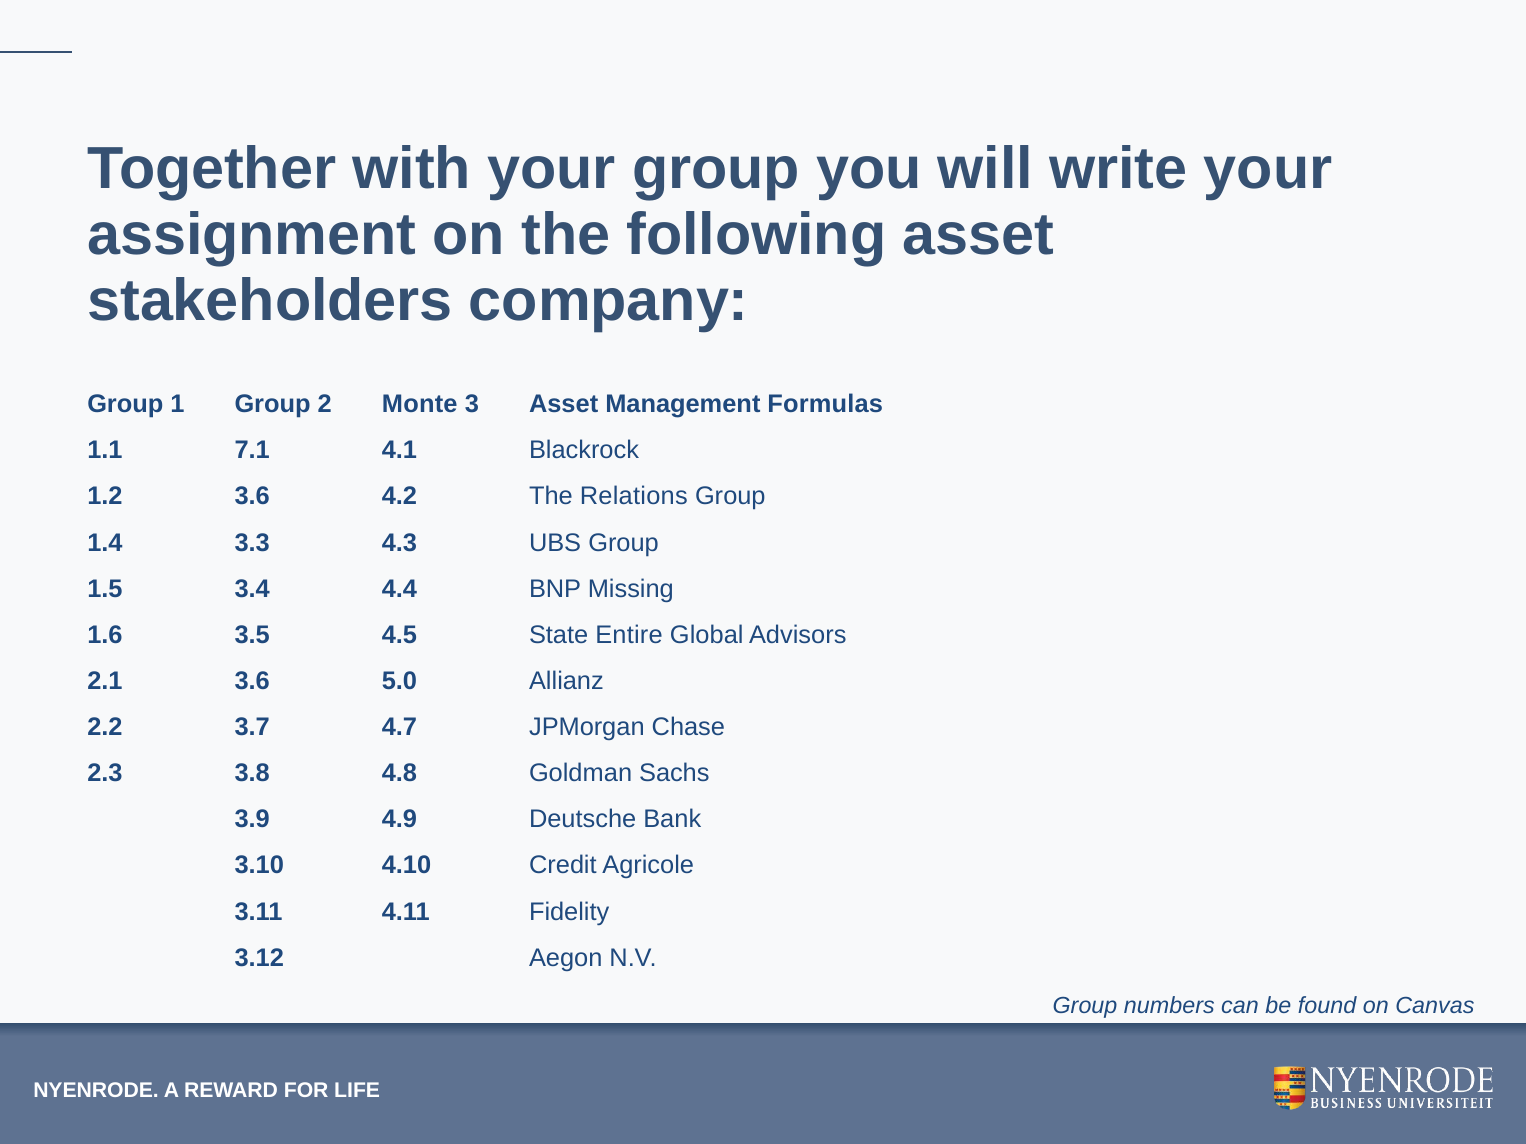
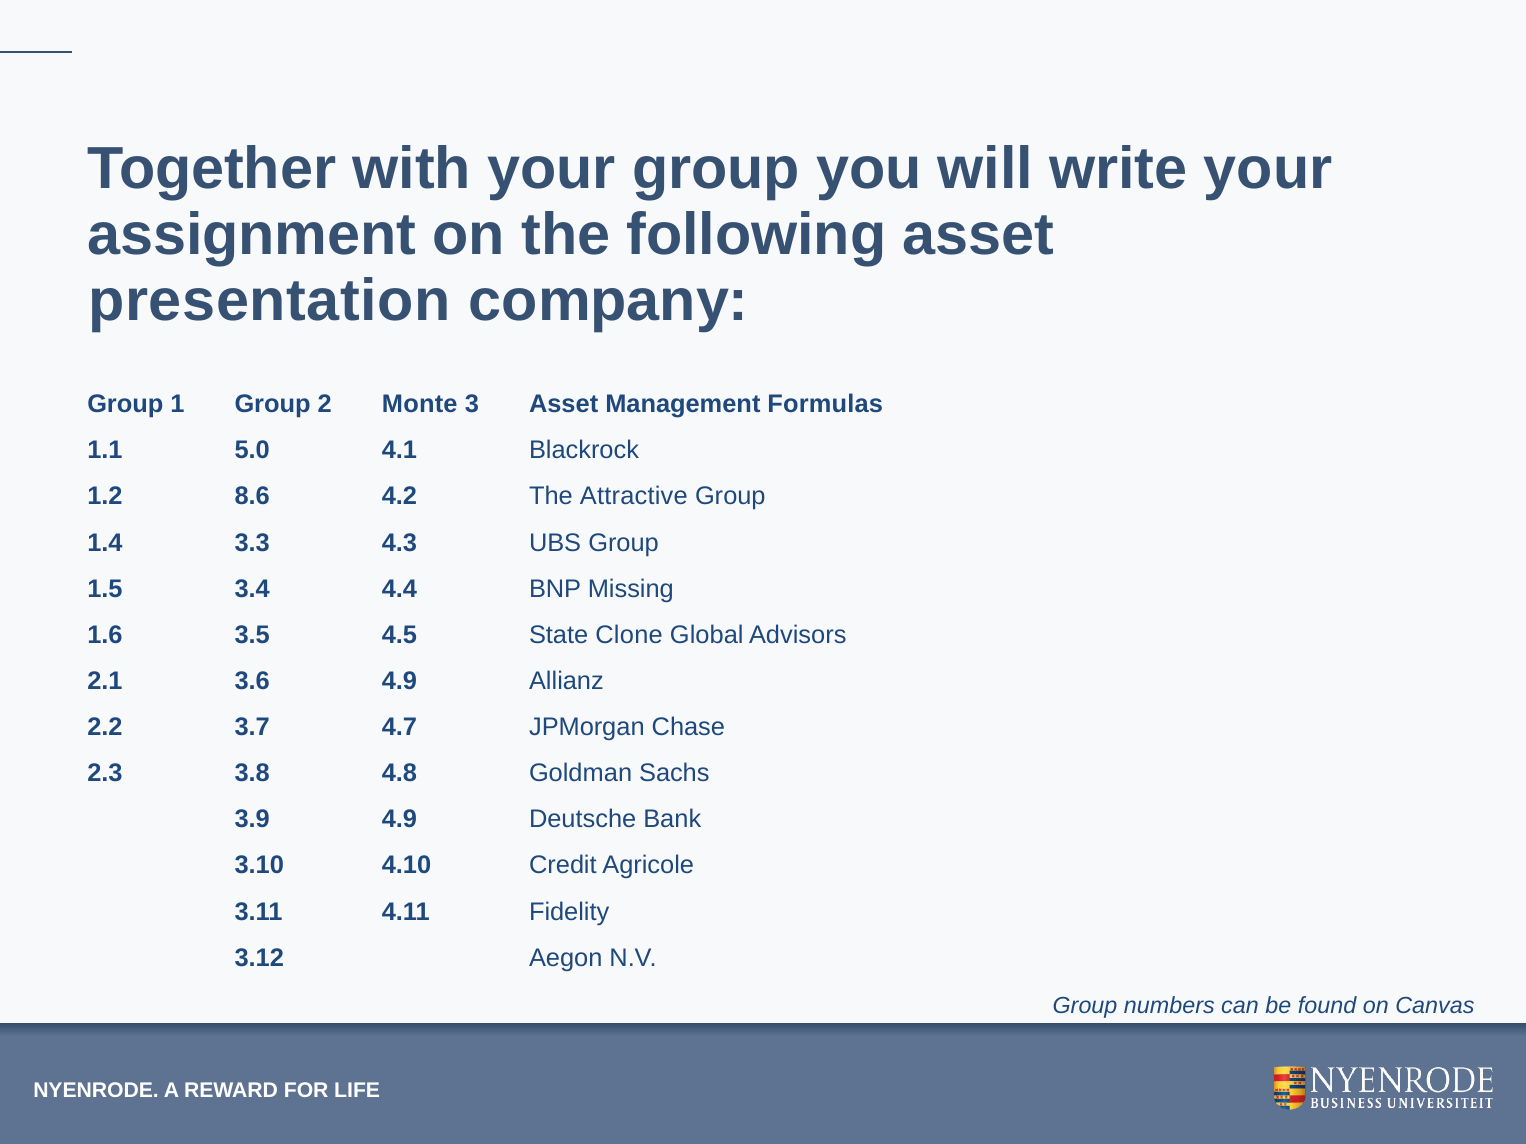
stakeholders: stakeholders -> presentation
7.1: 7.1 -> 5.0
1.2 3.6: 3.6 -> 8.6
Relations: Relations -> Attractive
Entire: Entire -> Clone
3.6 5.0: 5.0 -> 4.9
